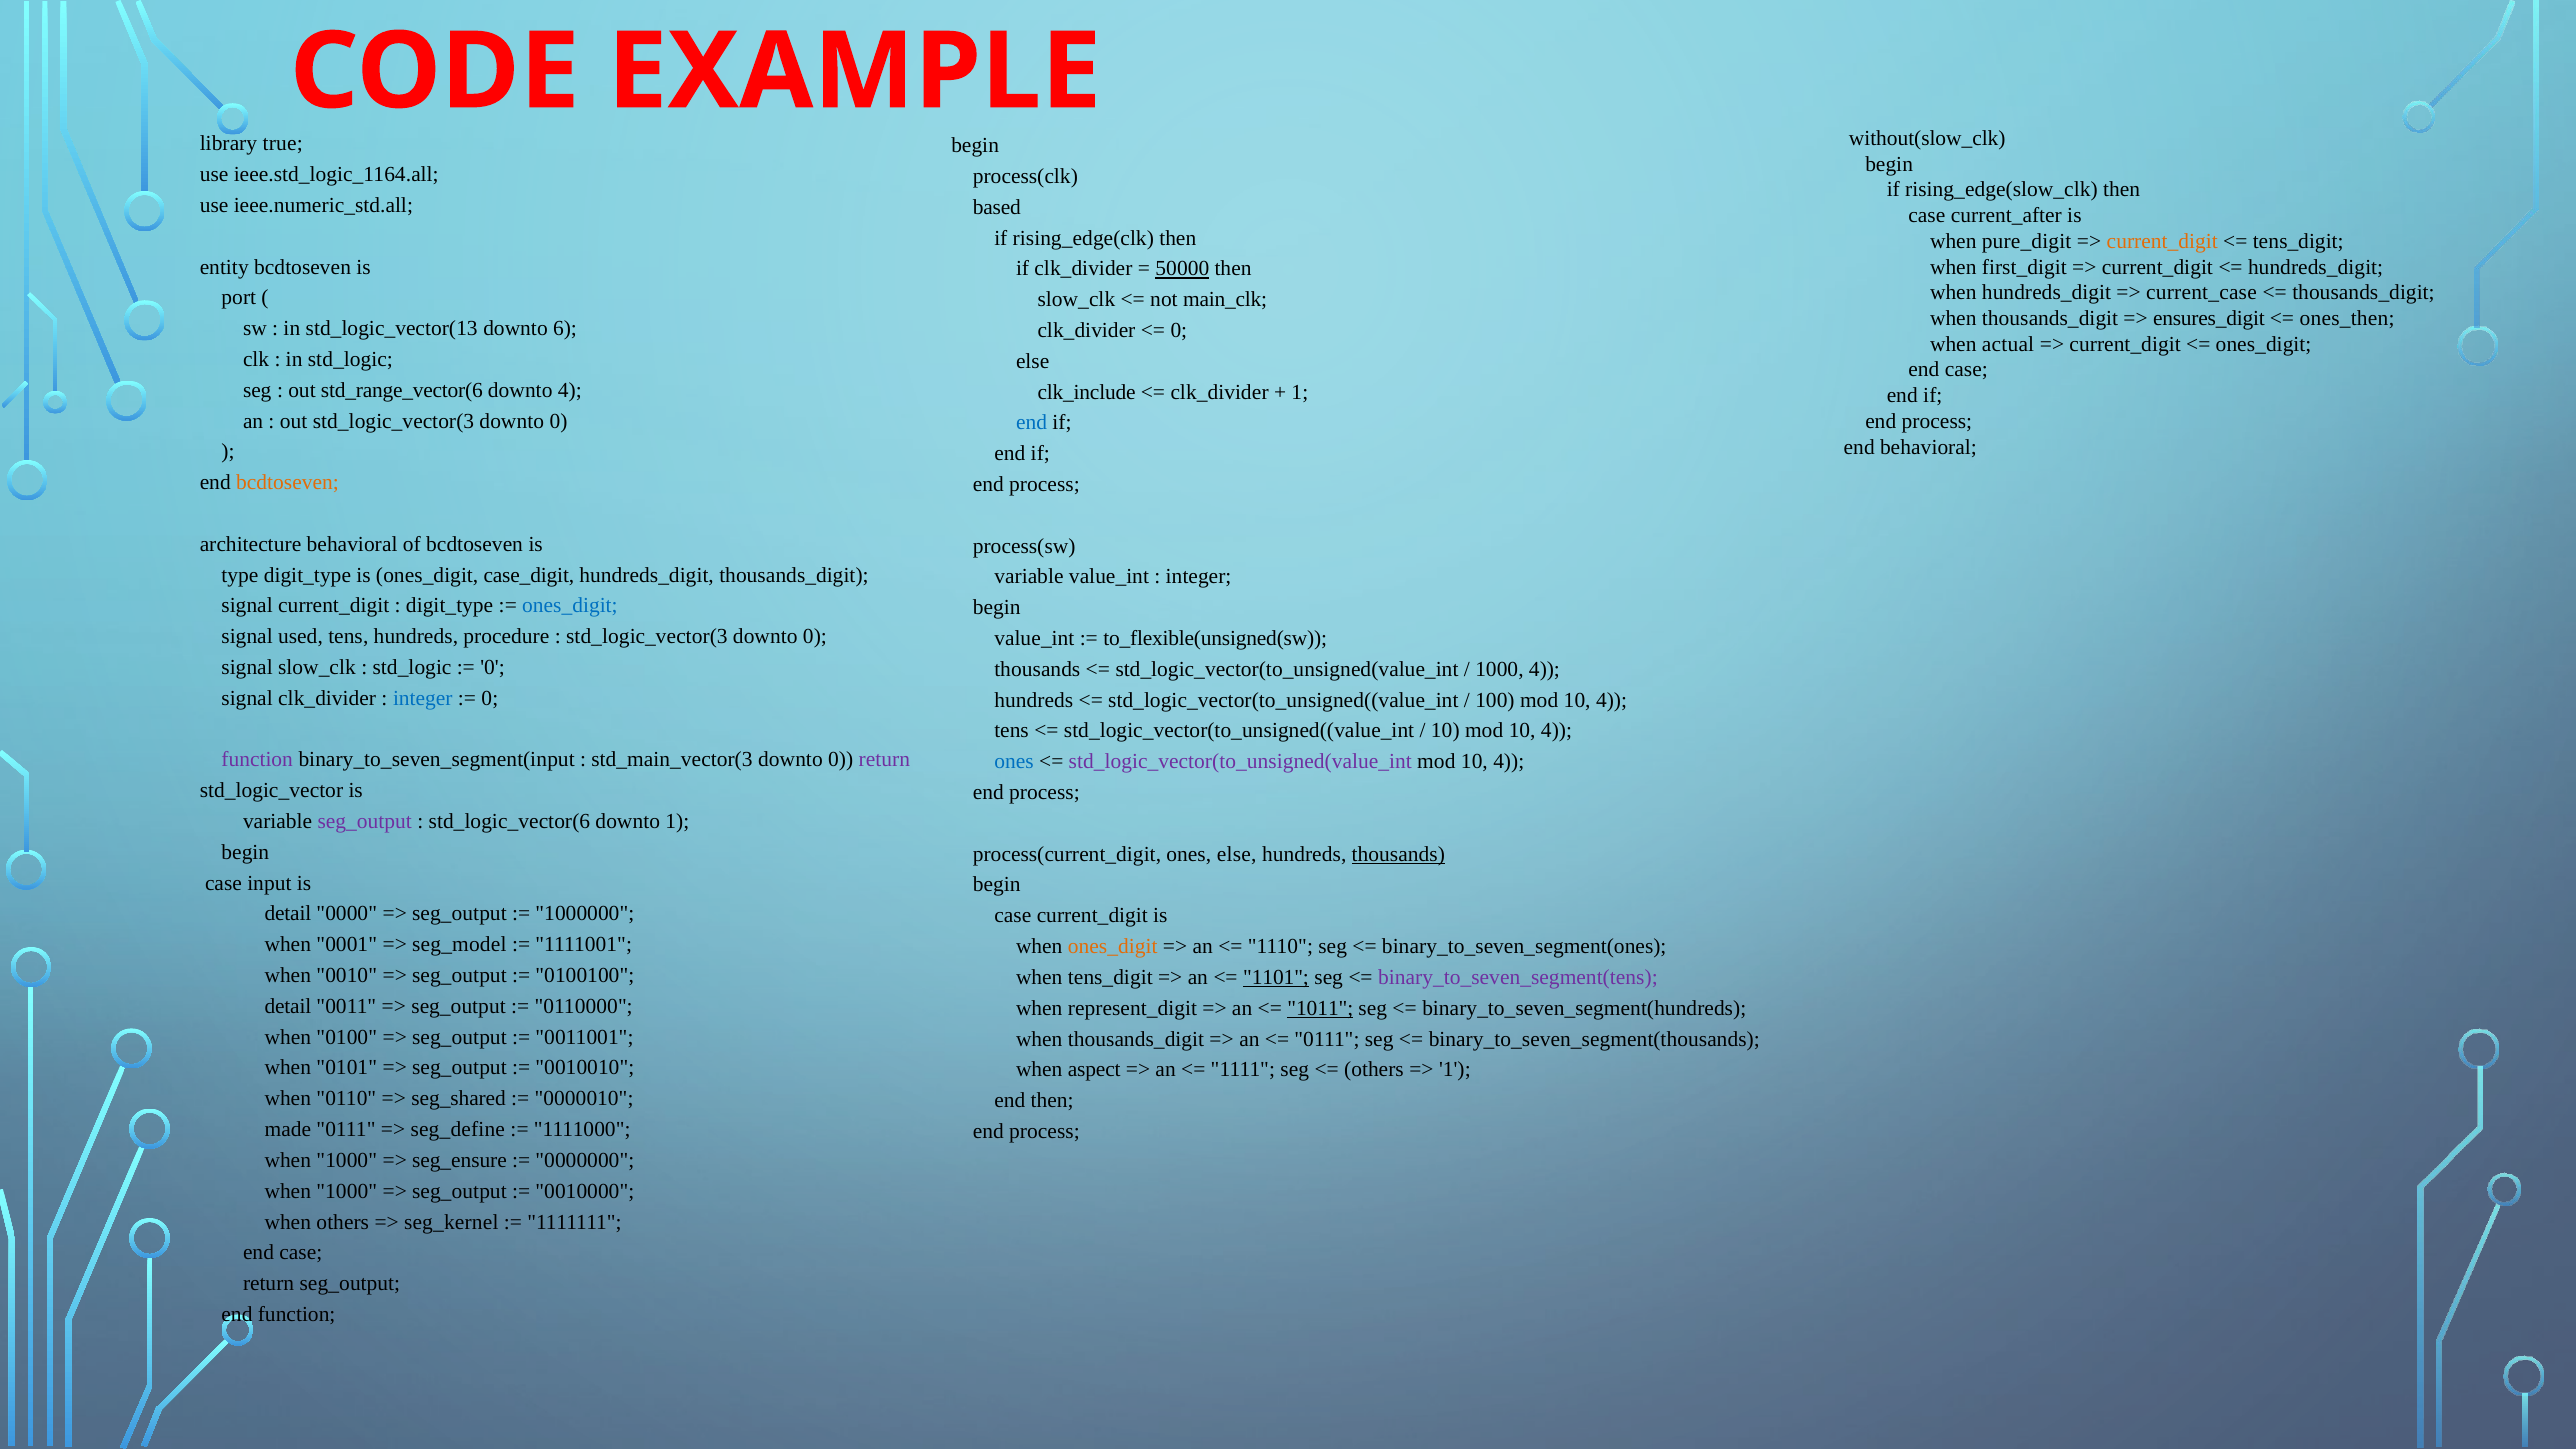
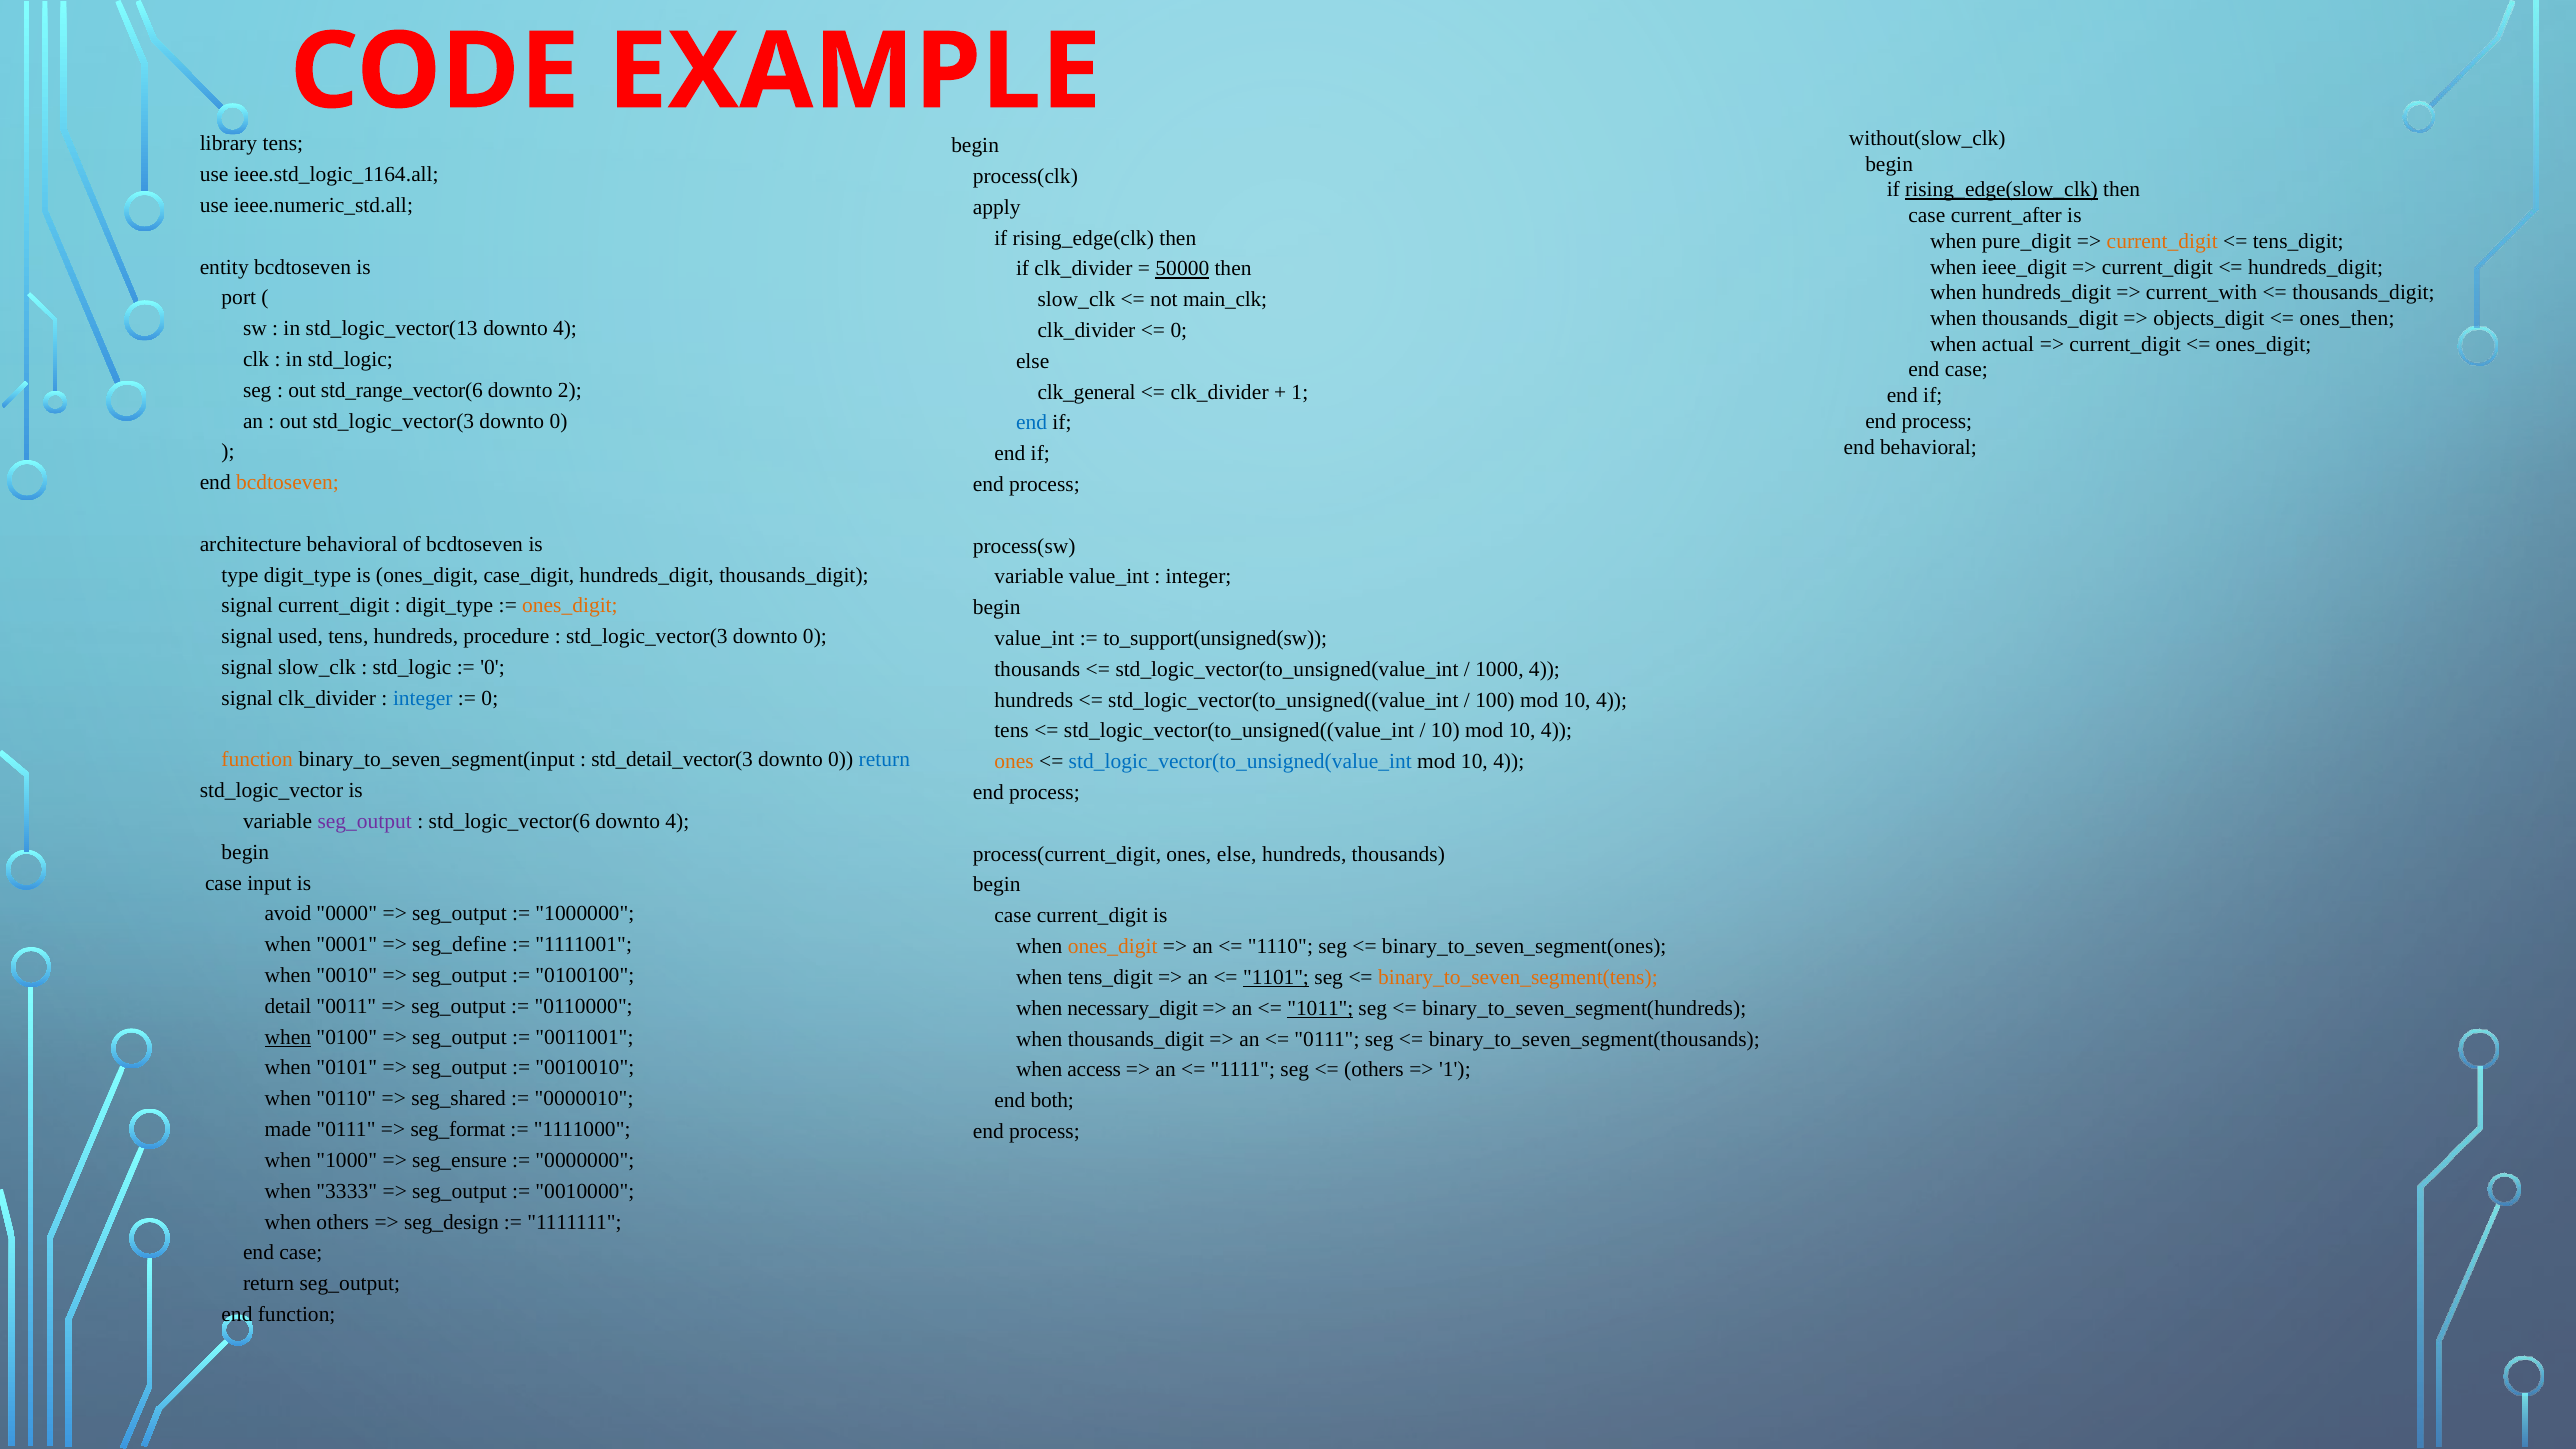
library true: true -> tens
rising_edge(slow_clk underline: none -> present
based: based -> apply
first_digit: first_digit -> ieee_digit
current_case: current_case -> current_with
ensures_digit: ensures_digit -> objects_digit
std_logic_vector(13 downto 6: 6 -> 4
downto 4: 4 -> 2
clk_include: clk_include -> clk_general
ones_digit at (570, 606) colour: blue -> orange
to_flexible(unsigned(sw: to_flexible(unsigned(sw -> to_support(unsigned(sw
function at (257, 760) colour: purple -> orange
std_main_vector(3: std_main_vector(3 -> std_detail_vector(3
return at (884, 760) colour: purple -> blue
ones at (1014, 762) colour: blue -> orange
std_logic_vector(to_unsigned(value_int at (1240, 762) colour: purple -> blue
std_logic_vector(6 downto 1: 1 -> 4
thousands at (1398, 854) underline: present -> none
detail at (288, 914): detail -> avoid
seg_model: seg_model -> seg_define
binary_to_seven_segment(tens colour: purple -> orange
represent_digit: represent_digit -> necessary_digit
when at (288, 1037) underline: none -> present
aspect: aspect -> access
end then: then -> both
seg_define: seg_define -> seg_format
1000 at (347, 1191): 1000 -> 3333
seg_kernel: seg_kernel -> seg_design
